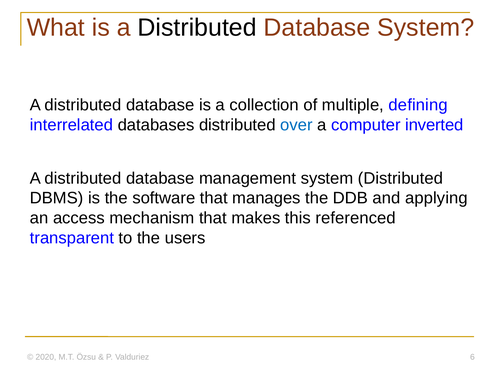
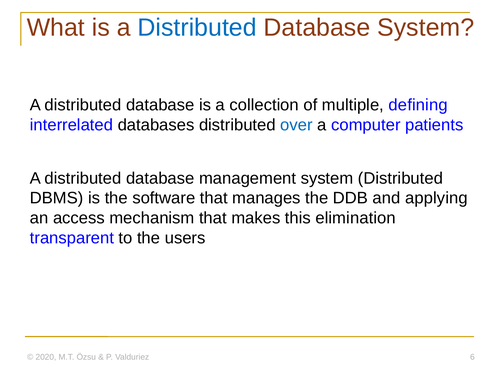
Distributed at (197, 28) colour: black -> blue
inverted: inverted -> patients
referenced: referenced -> elimination
